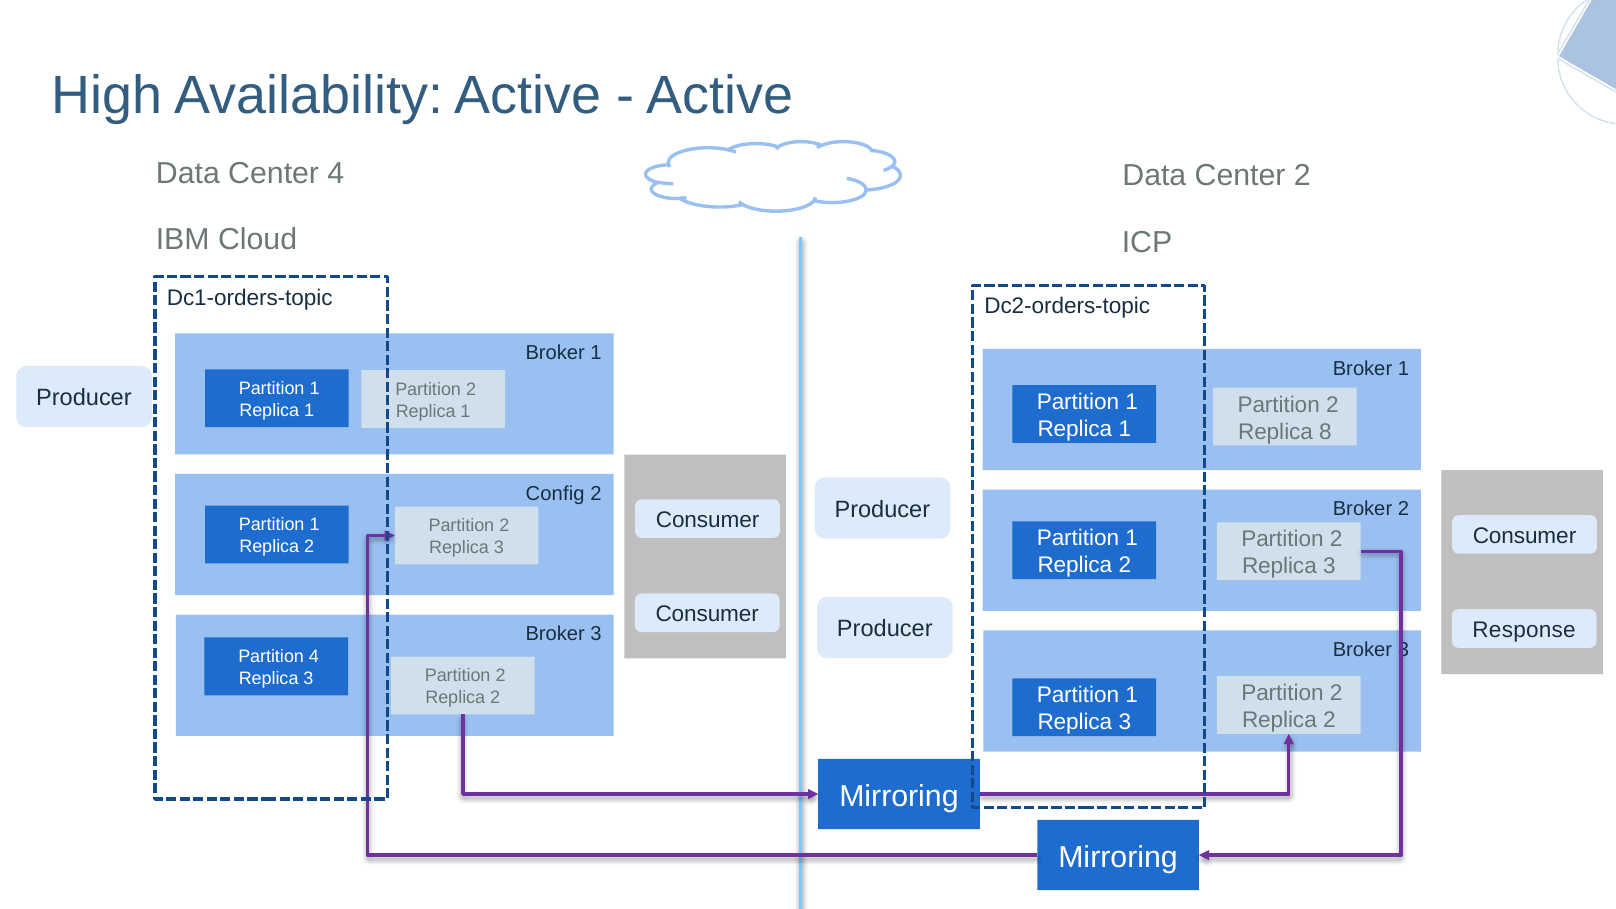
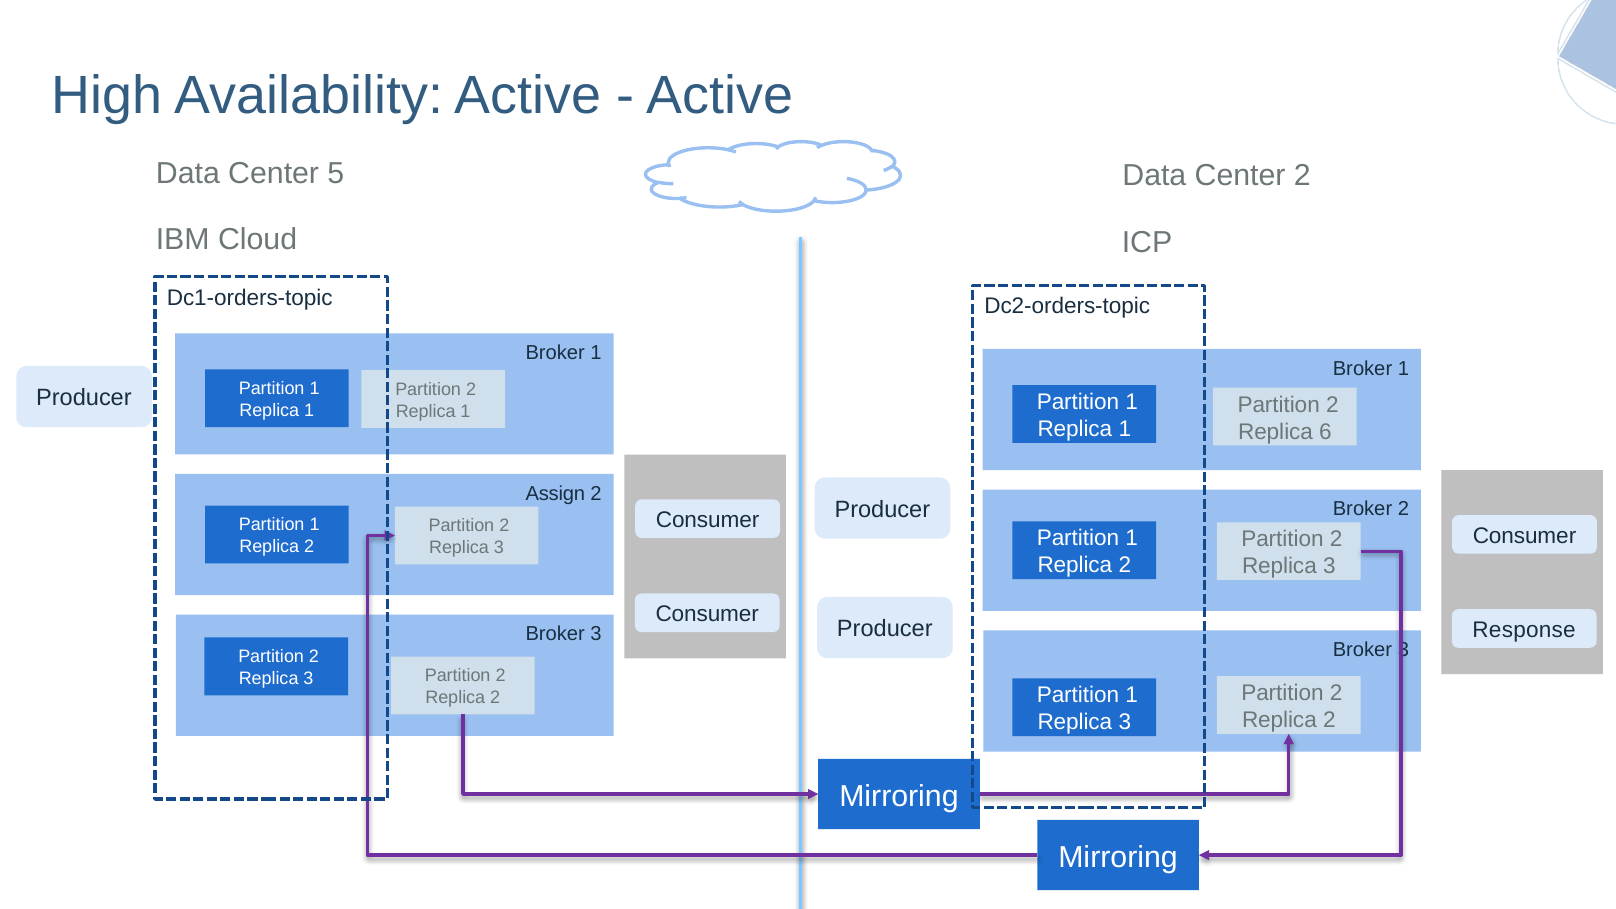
Center 4: 4 -> 5
8: 8 -> 6
Config: Config -> Assign
4 at (314, 657): 4 -> 2
